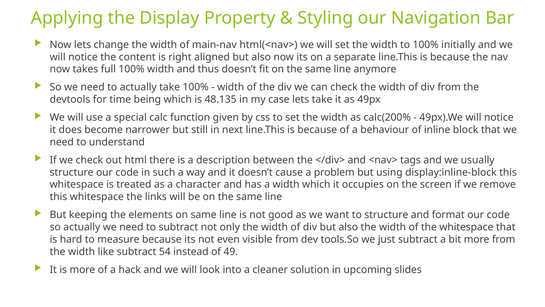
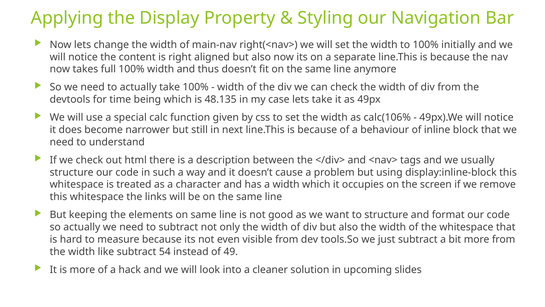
html(<nav>: html(<nav> -> right(<nav>
calc(200%: calc(200% -> calc(106%
